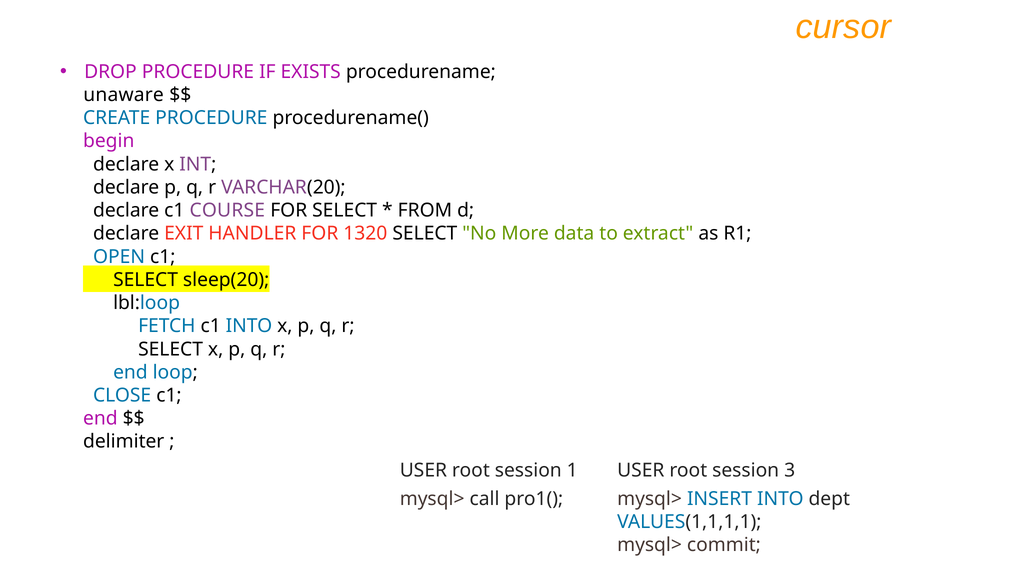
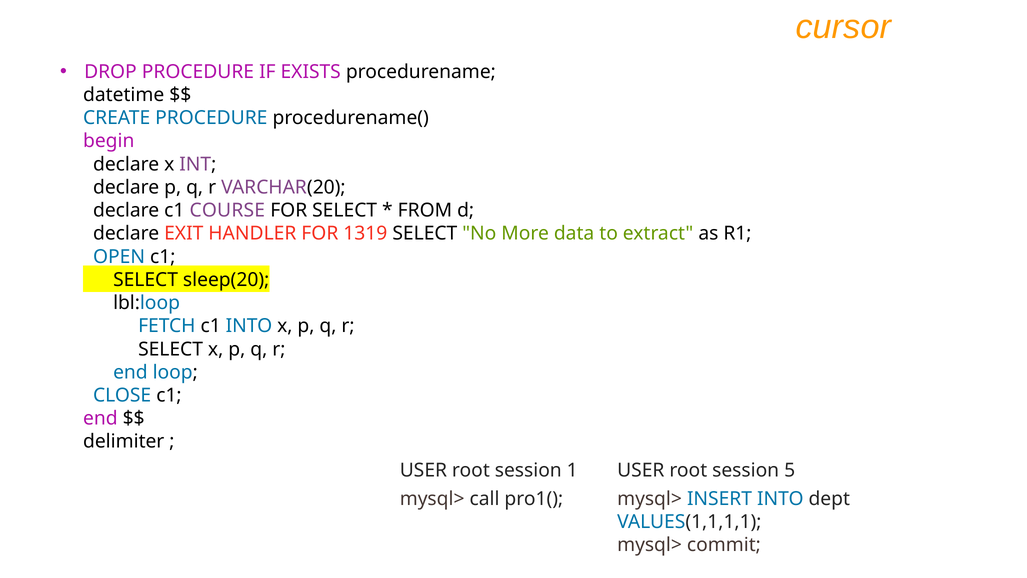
unaware: unaware -> datetime
1320: 1320 -> 1319
3: 3 -> 5
